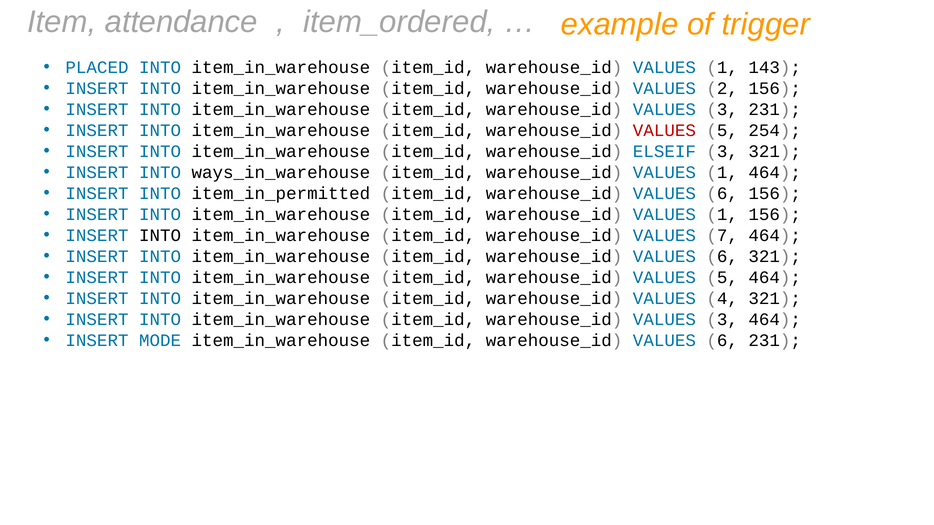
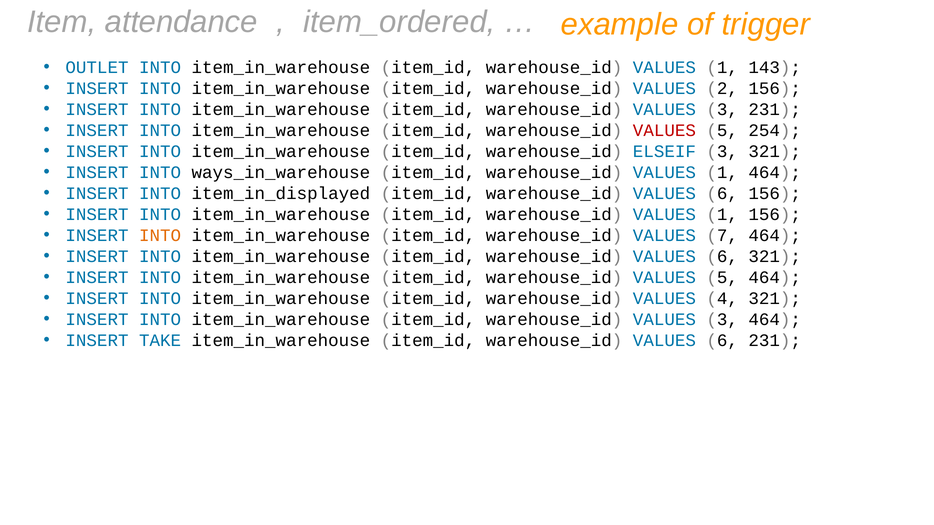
PLACED: PLACED -> OUTLET
item_in_permitted: item_in_permitted -> item_in_displayed
INTO at (160, 236) colour: black -> orange
MODE: MODE -> TAKE
